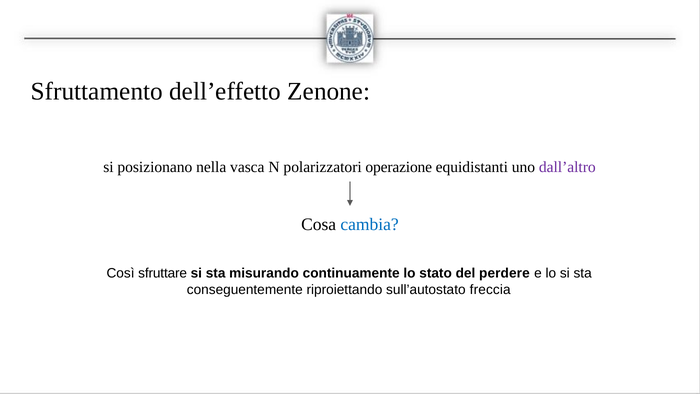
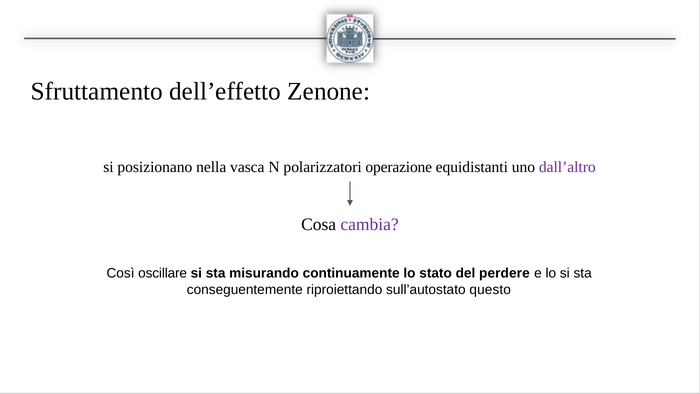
cambia colour: blue -> purple
sfruttare: sfruttare -> oscillare
freccia: freccia -> questo
